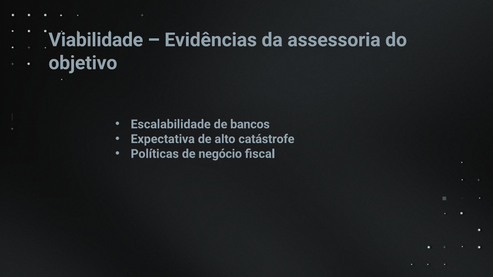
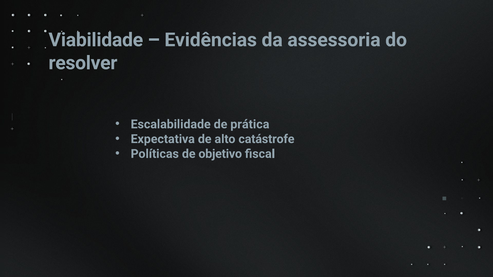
objetivo: objetivo -> resolver
bancos: bancos -> prática
negócio: negócio -> objetivo
